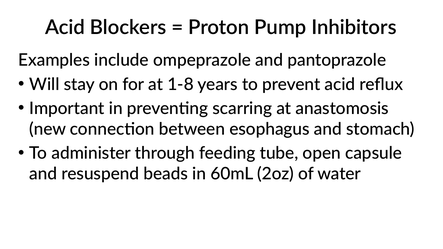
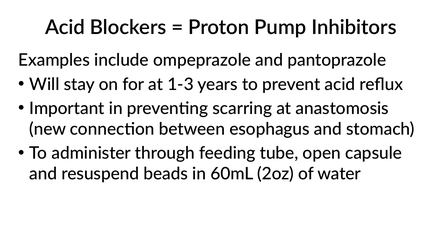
1-8: 1-8 -> 1-3
